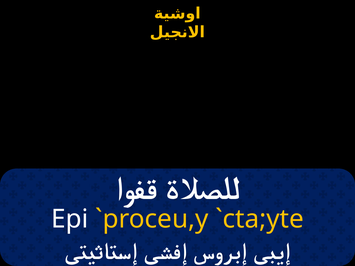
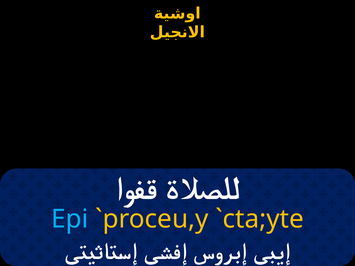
Epi colour: white -> light blue
